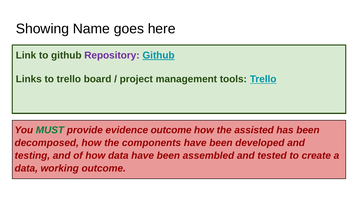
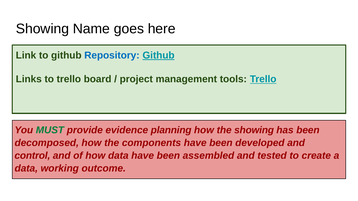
Repository colour: purple -> blue
evidence outcome: outcome -> planning
the assisted: assisted -> showing
testing: testing -> control
